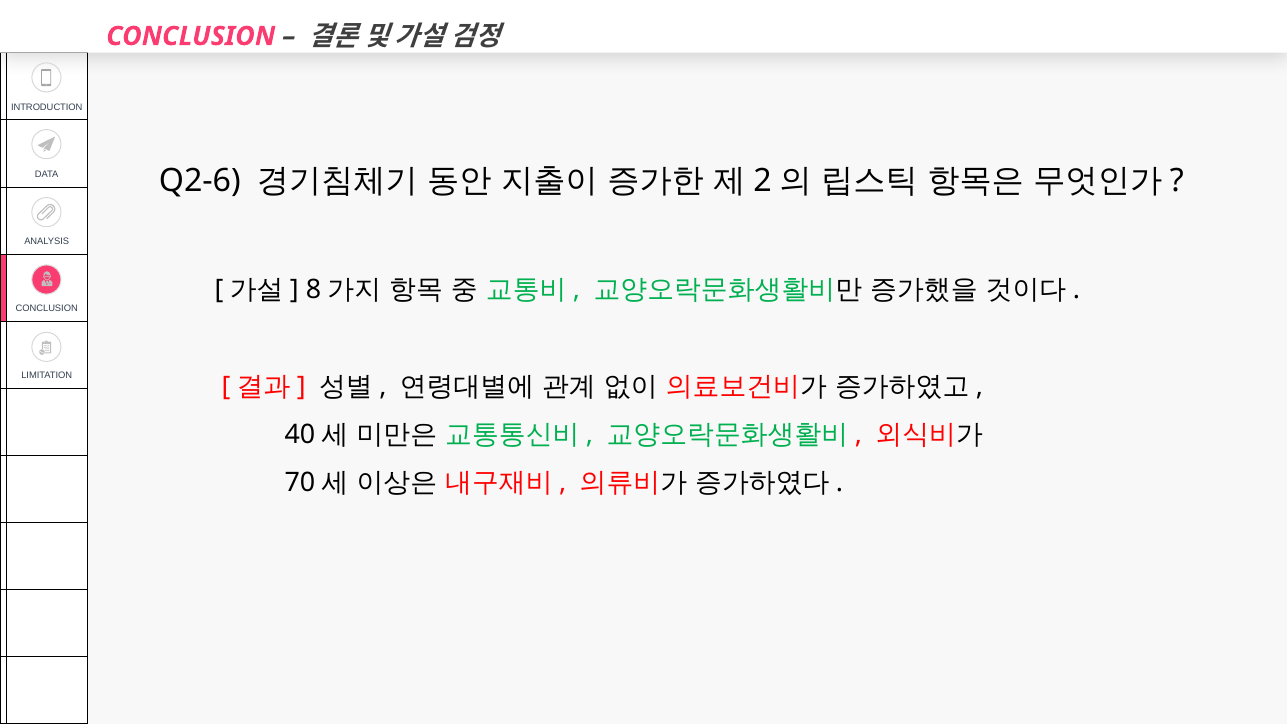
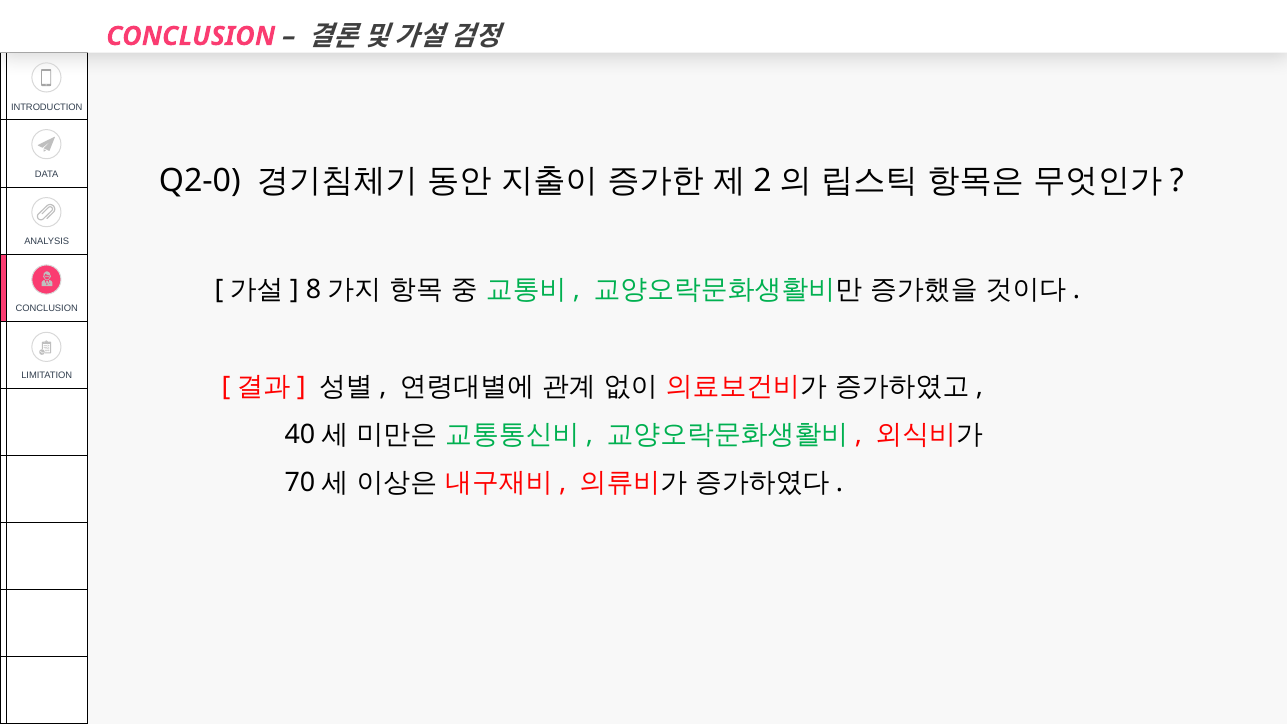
Q2-6: Q2-6 -> Q2-0
